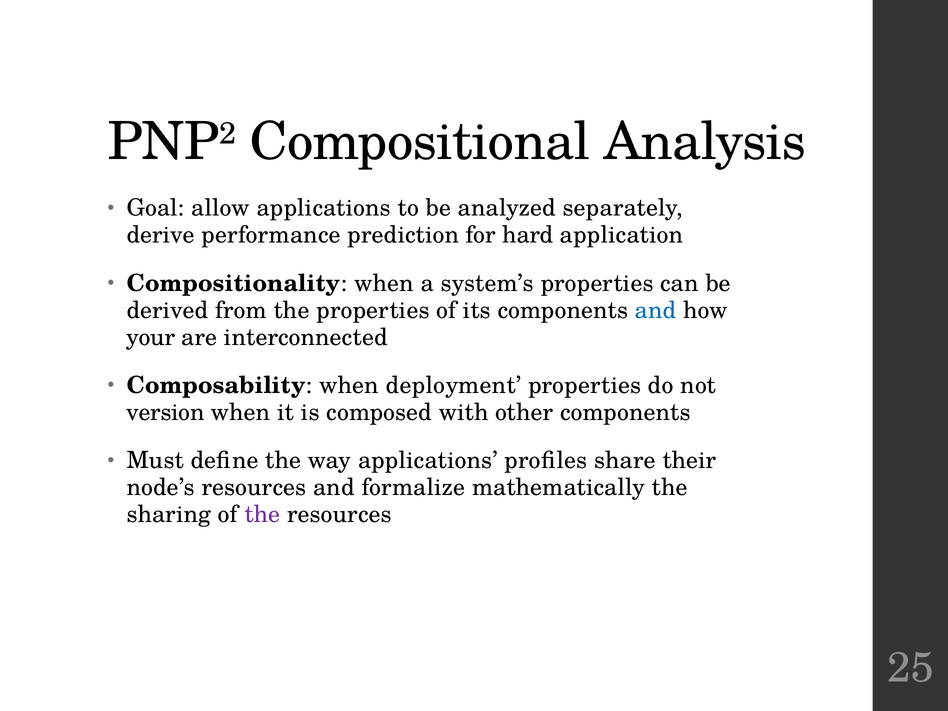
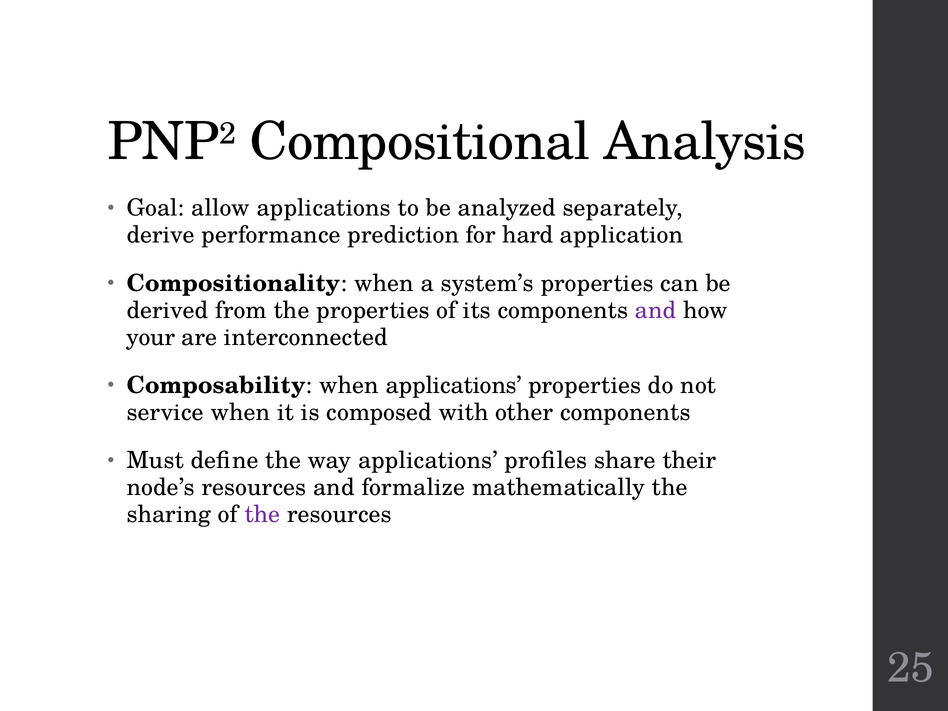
and at (656, 310) colour: blue -> purple
when deployment: deployment -> applications
version: version -> service
